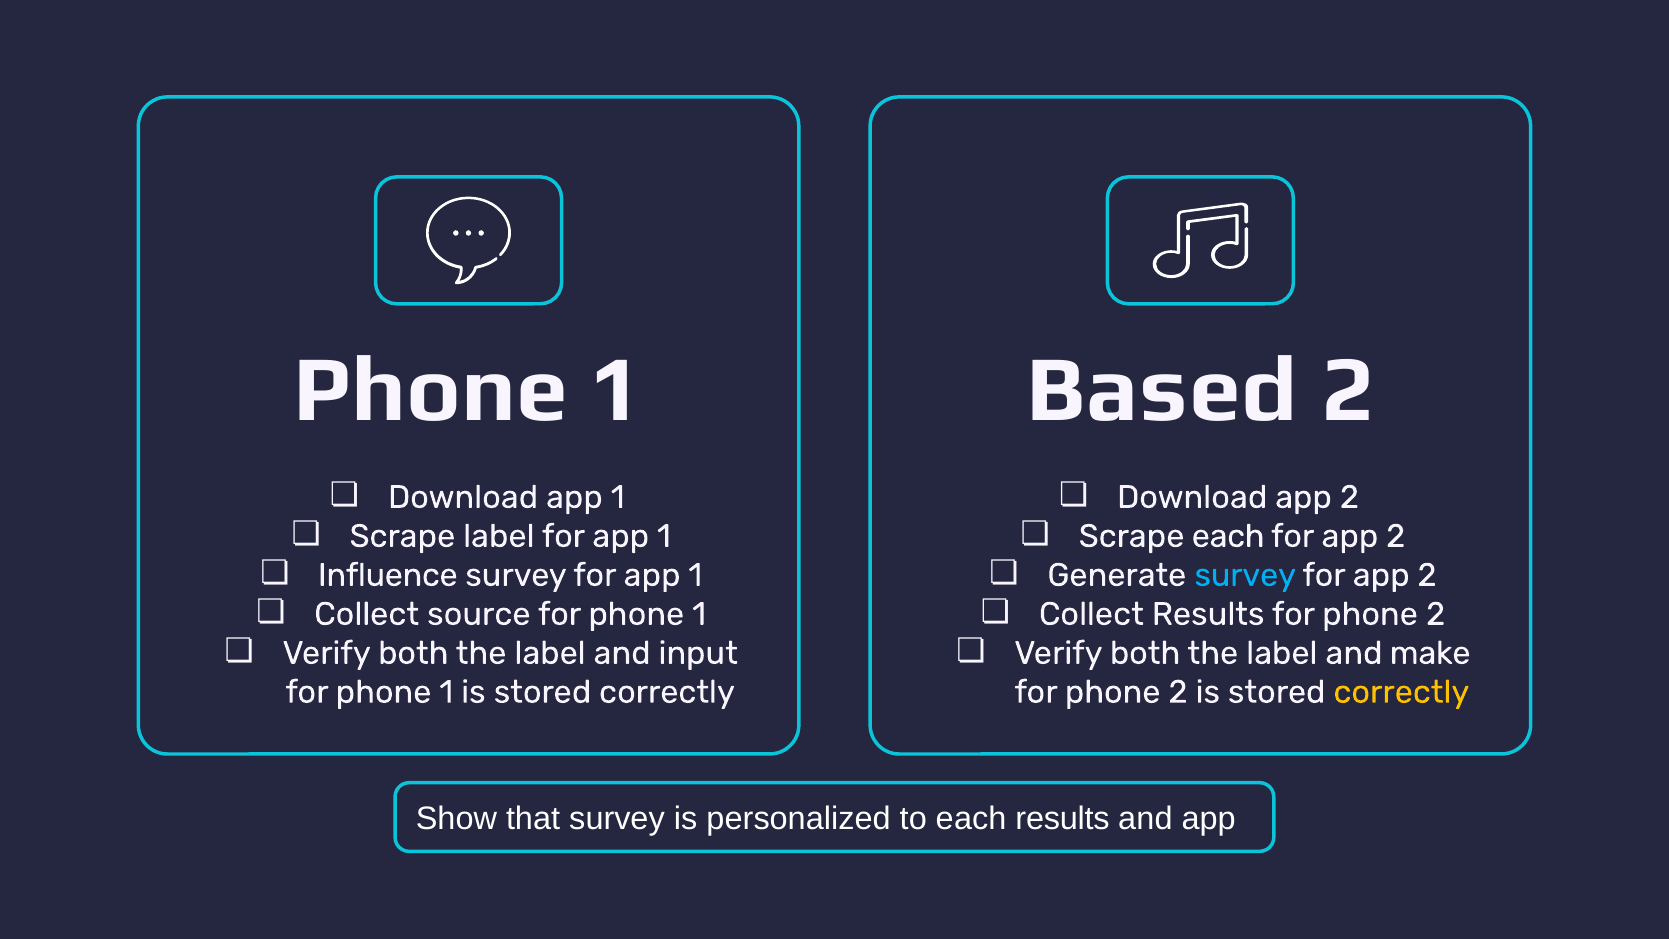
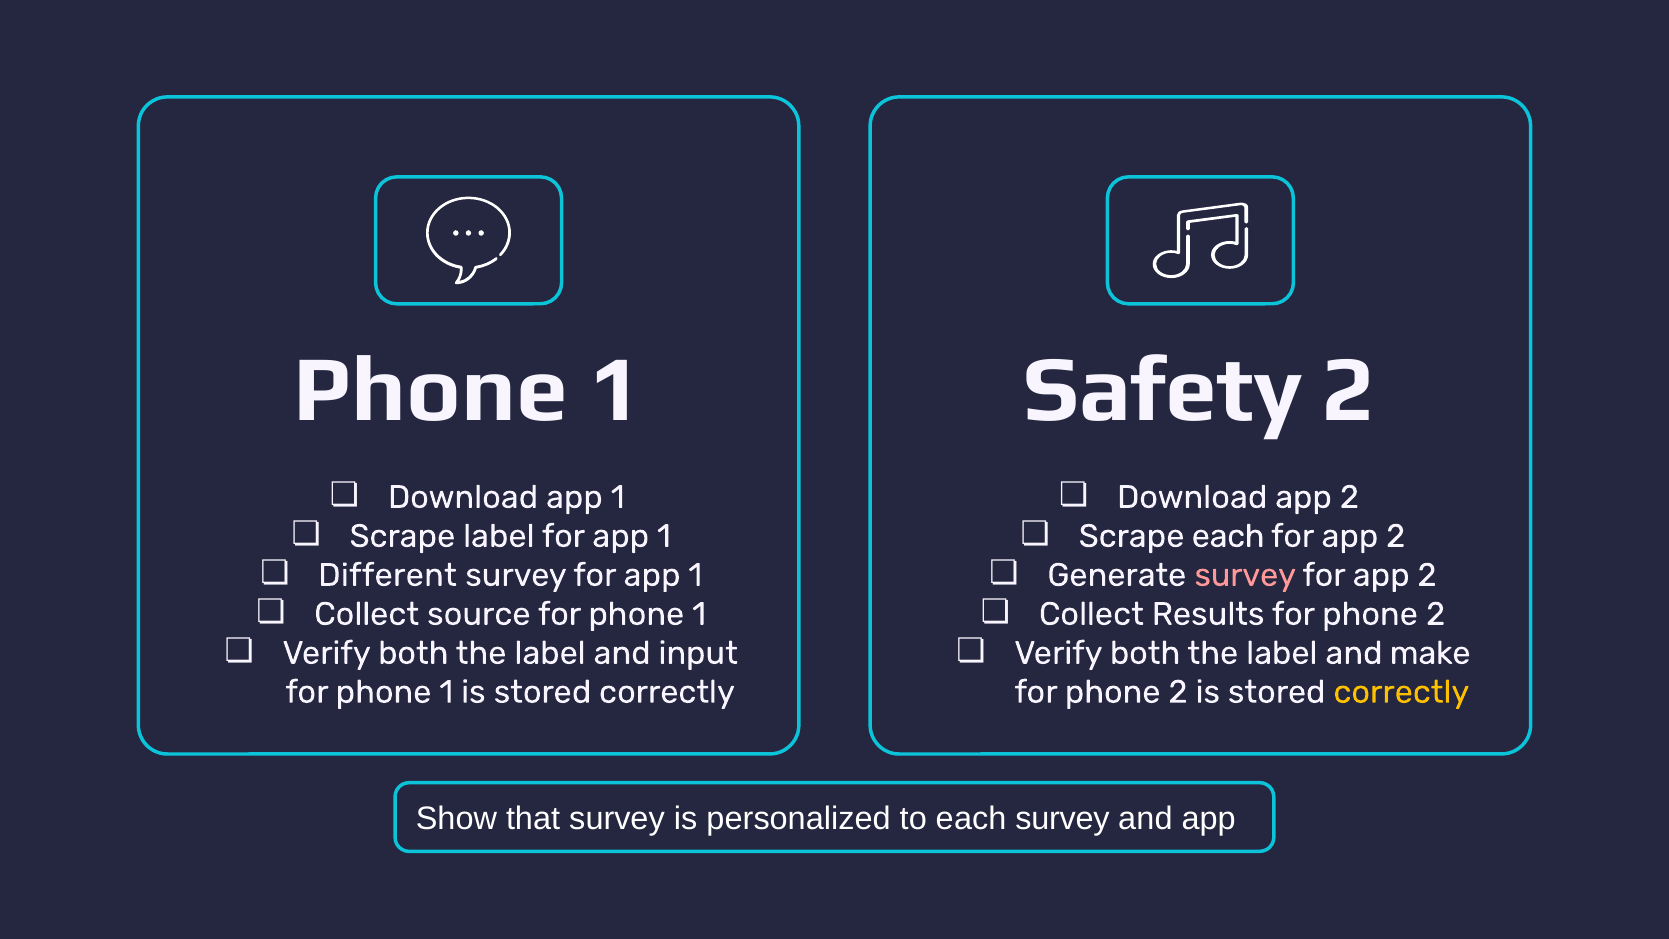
Based: Based -> Safety
Influence: Influence -> Different
survey at (1245, 575) colour: light blue -> pink
each results: results -> survey
